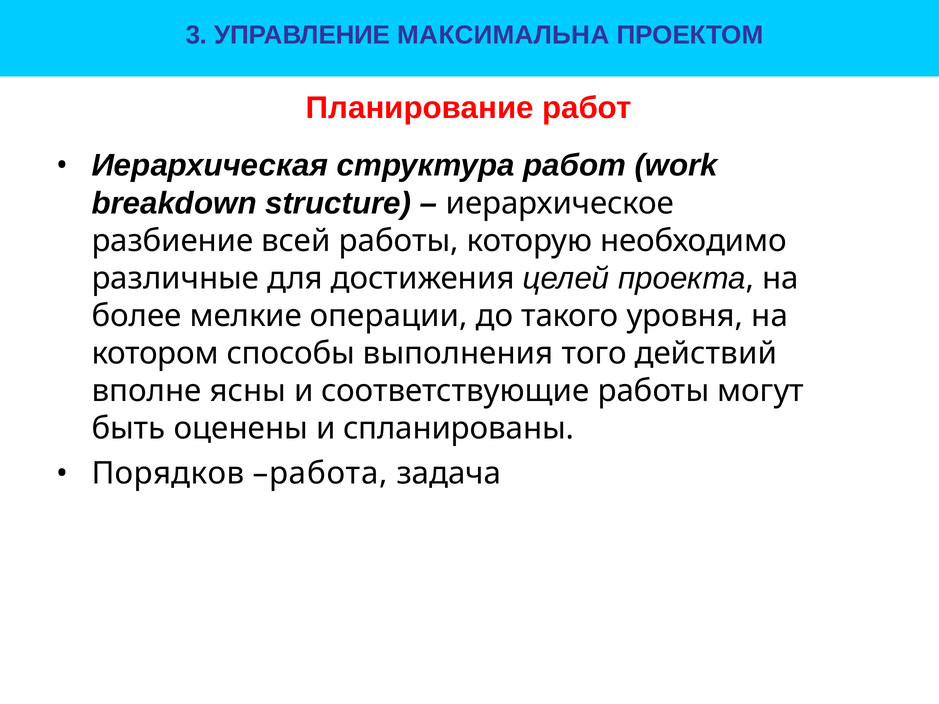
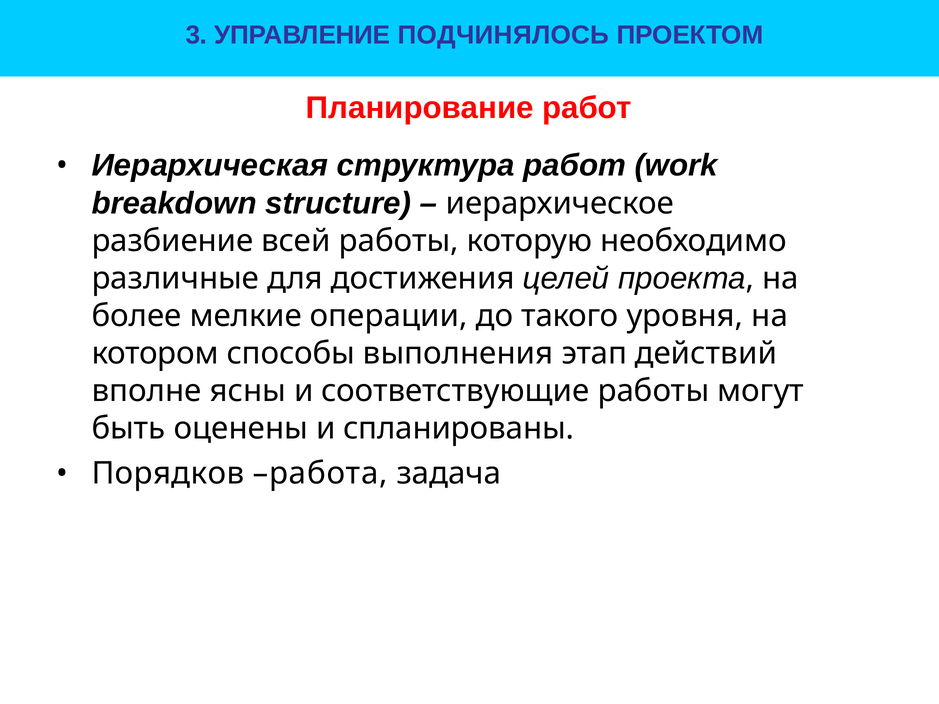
МАКСИМАЛЬНА: МАКСИМАЛЬНА -> ПОДЧИНЯЛОСЬ
того: того -> этап
